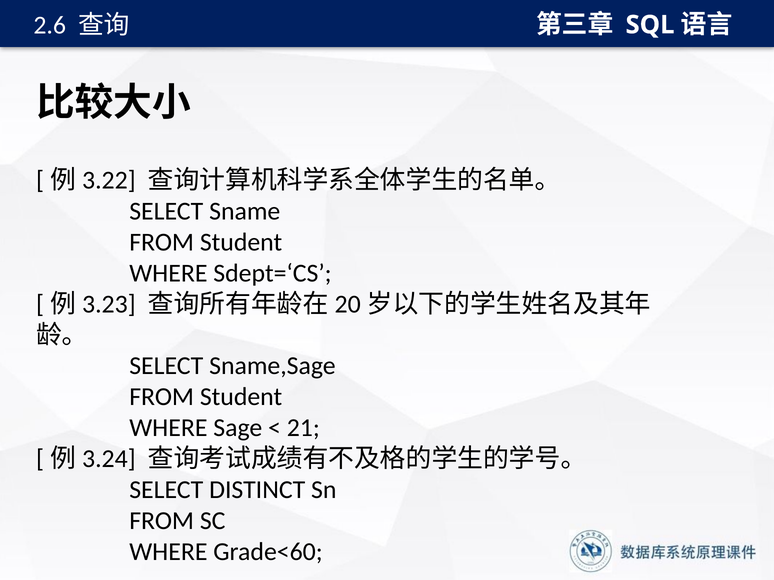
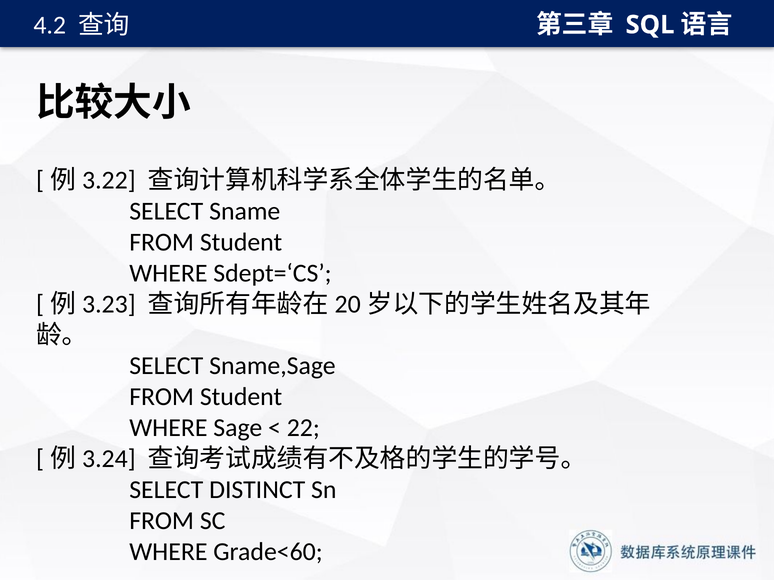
2.6: 2.6 -> 4.2
21: 21 -> 22
